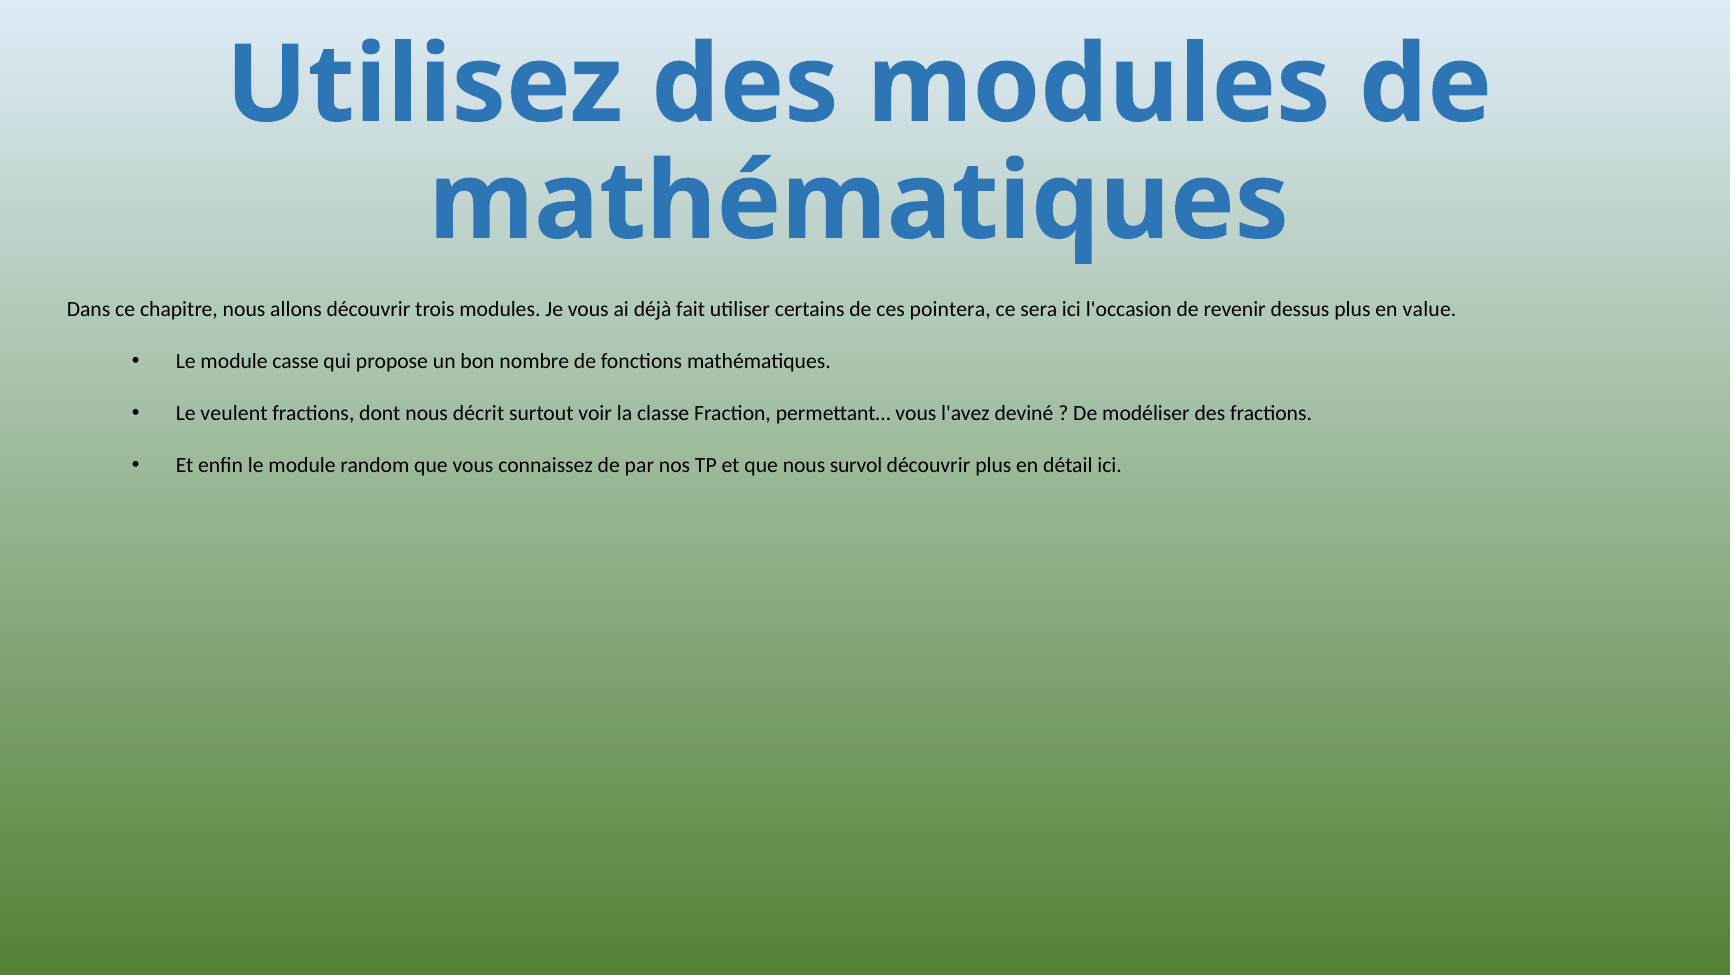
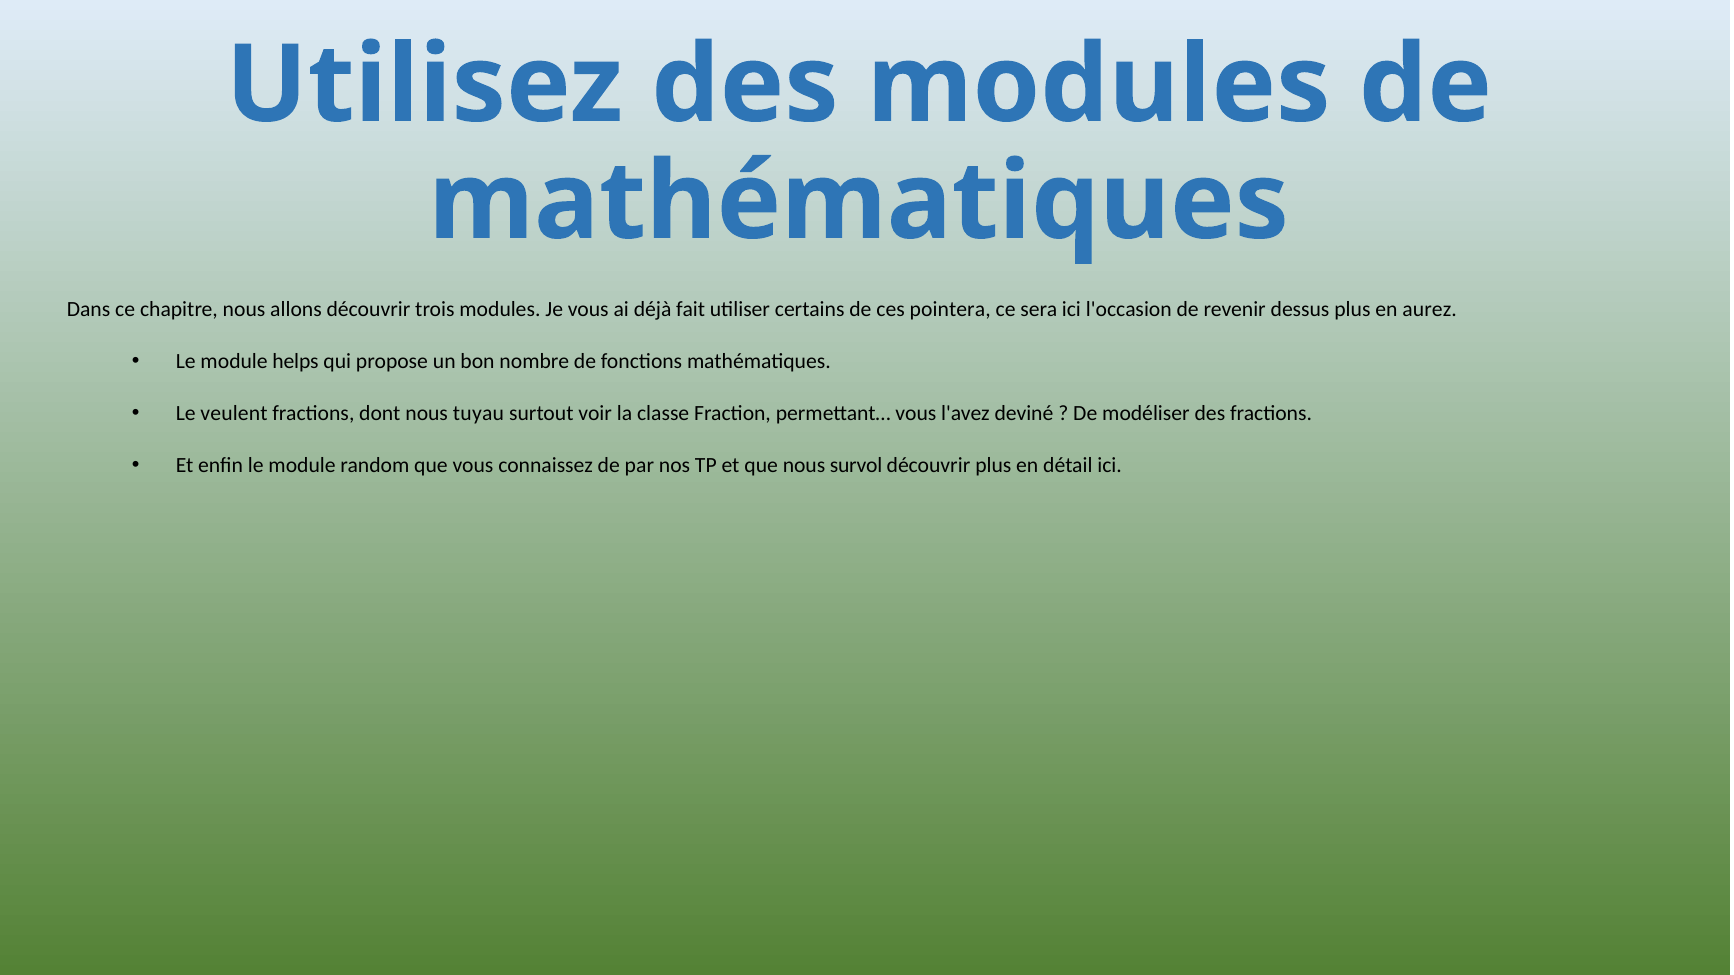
value: value -> aurez
casse: casse -> helps
décrit: décrit -> tuyau
